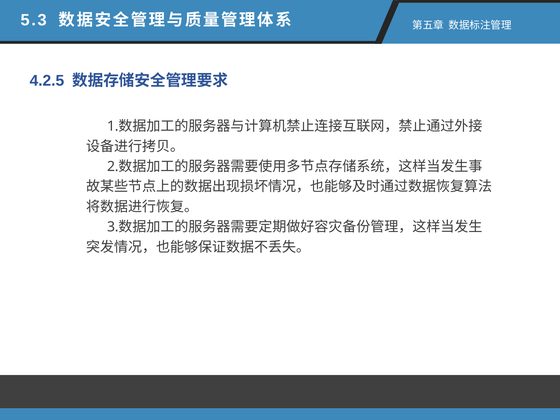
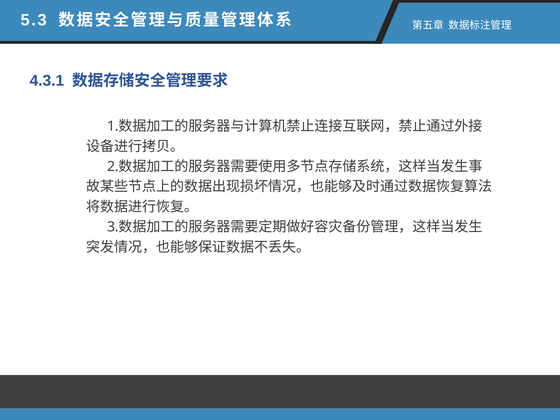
4.2.5: 4.2.5 -> 4.3.1
